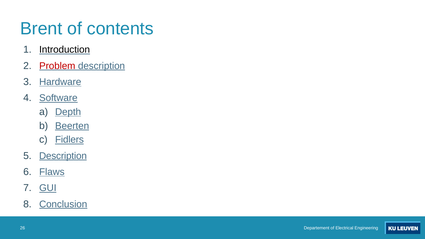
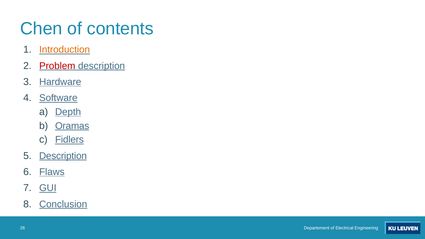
Brent: Brent -> Chen
Introduction colour: black -> orange
Beerten: Beerten -> Oramas
